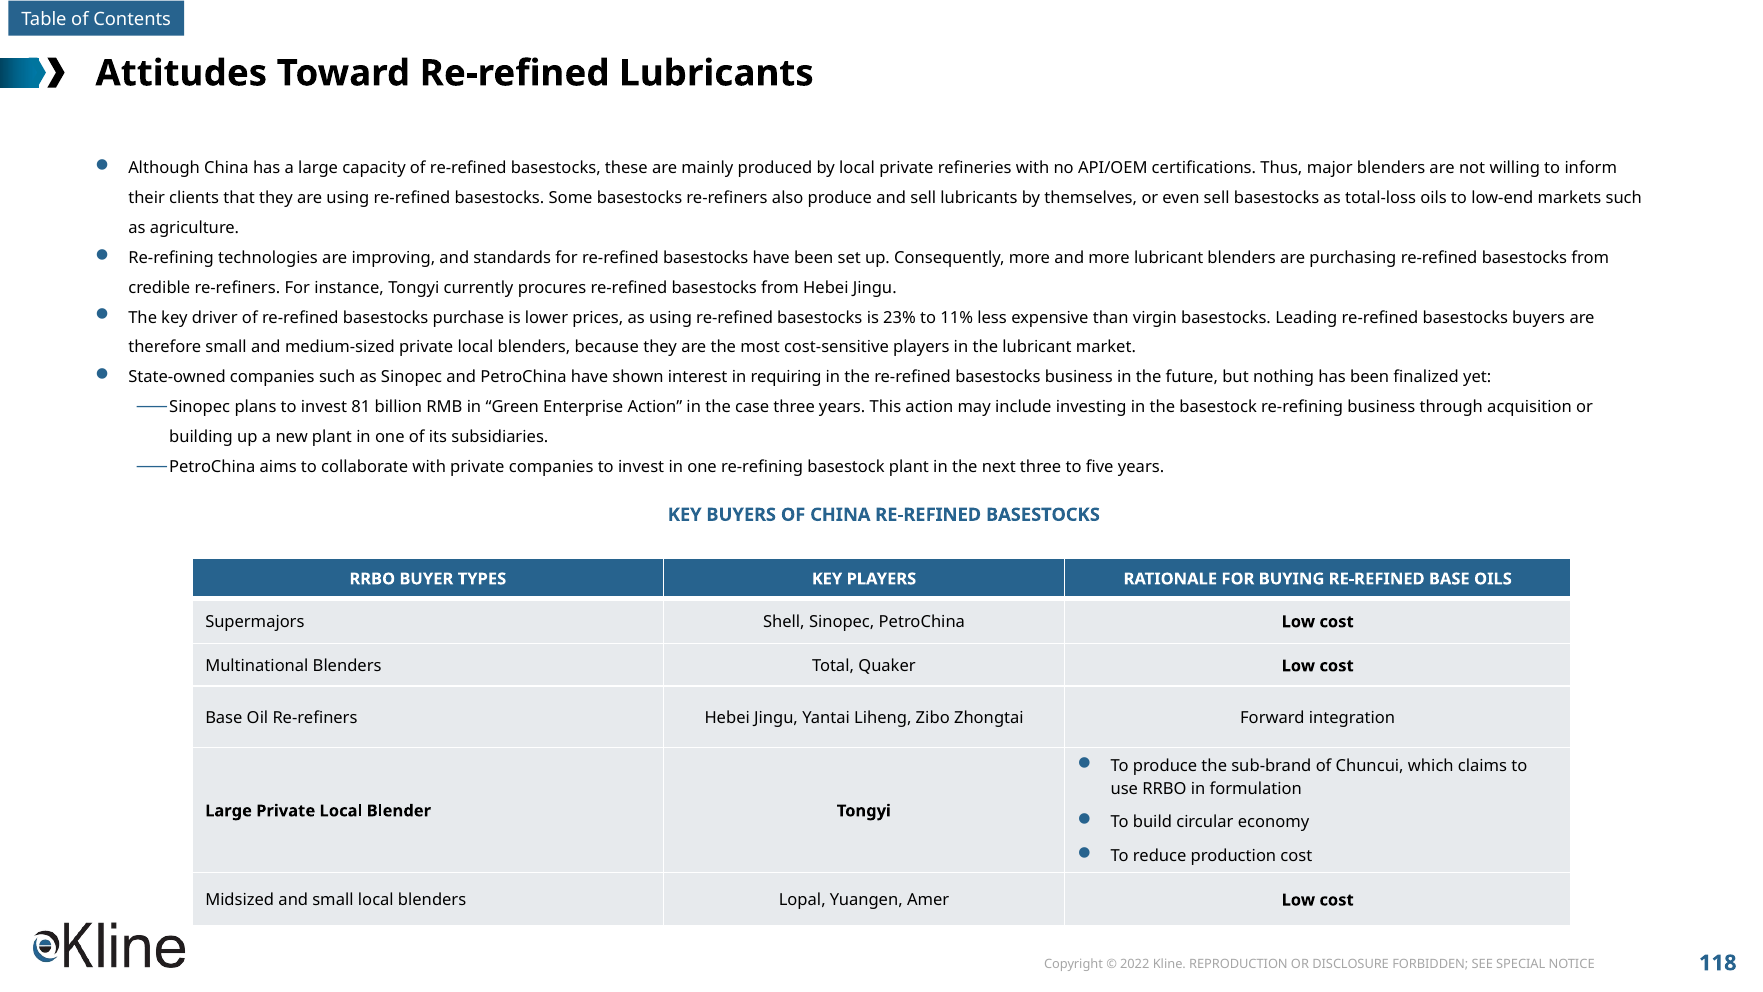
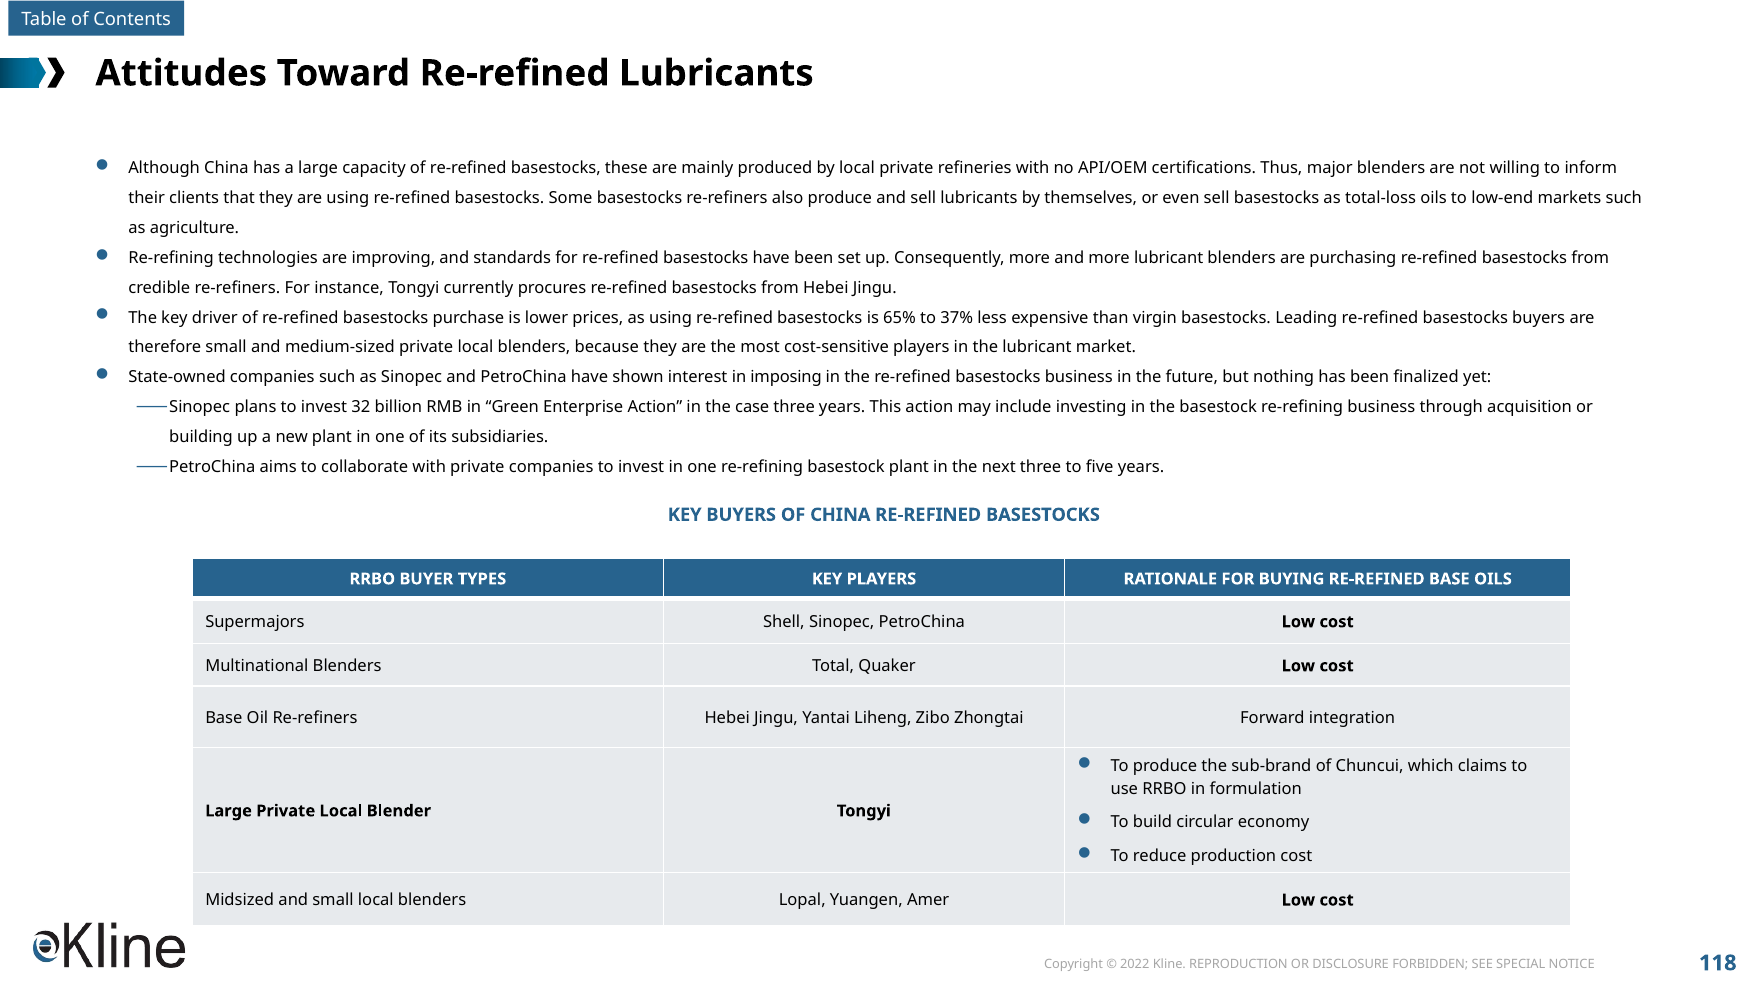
23%: 23% -> 65%
11%: 11% -> 37%
requiring: requiring -> imposing
81: 81 -> 32
